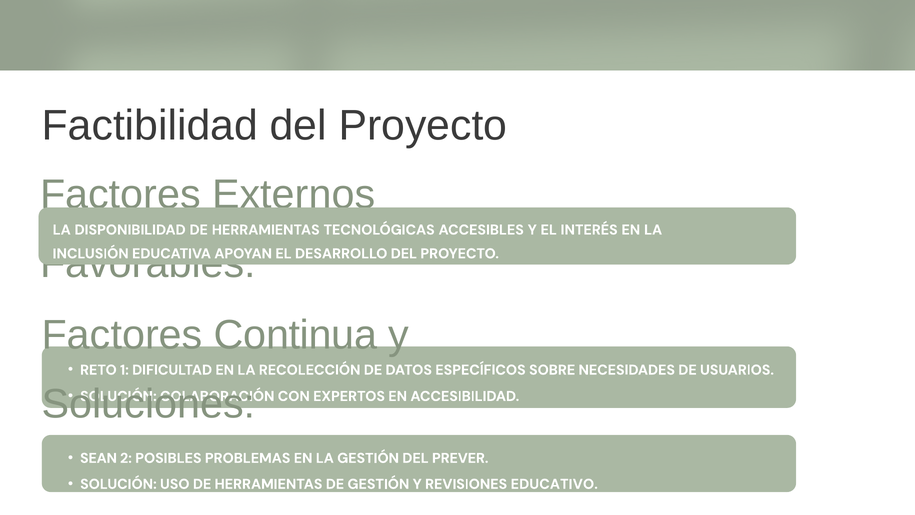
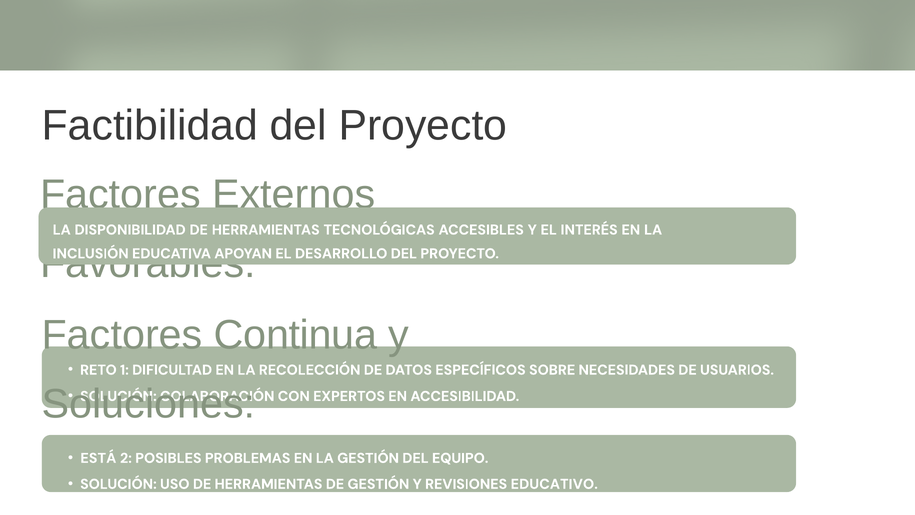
SEAN: SEAN -> ESTÁ
PREVER: PREVER -> EQUIPO
